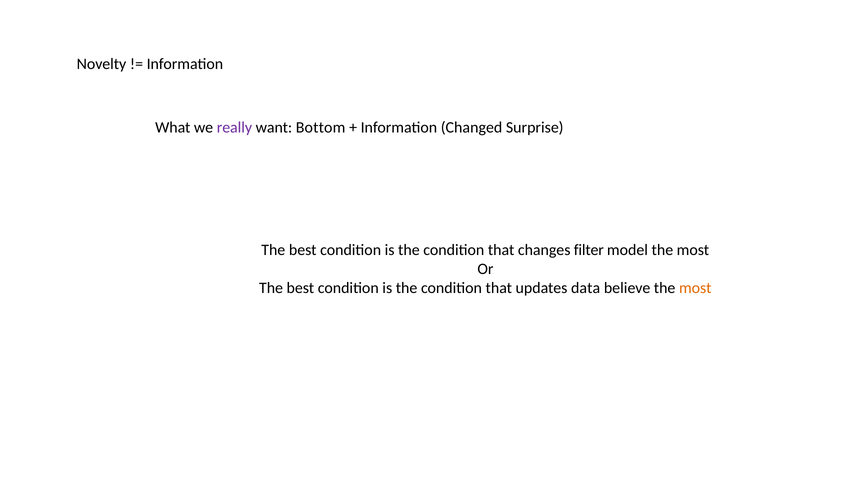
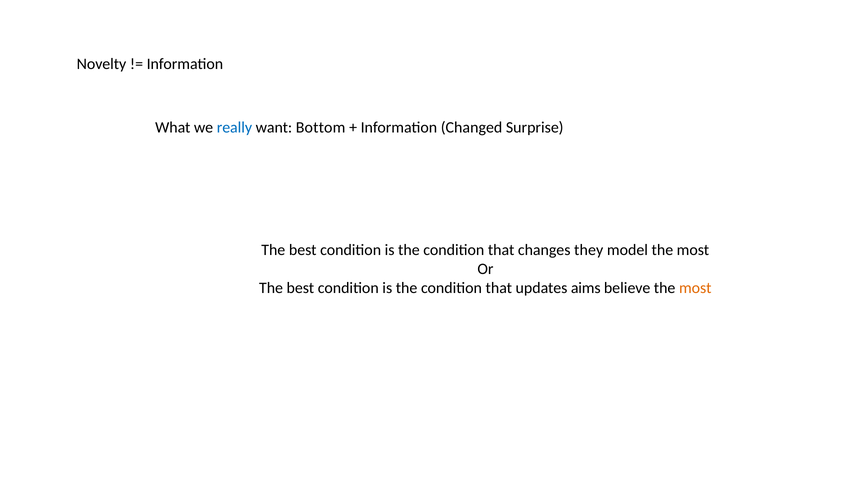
really colour: purple -> blue
filter: filter -> they
data: data -> aims
